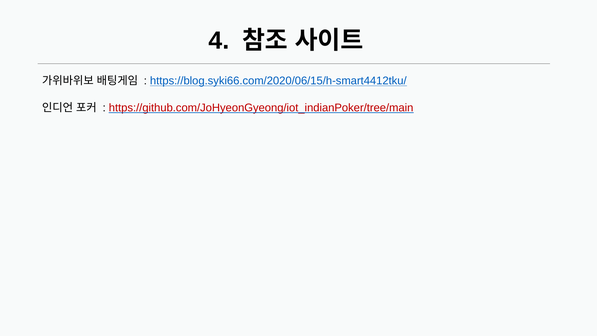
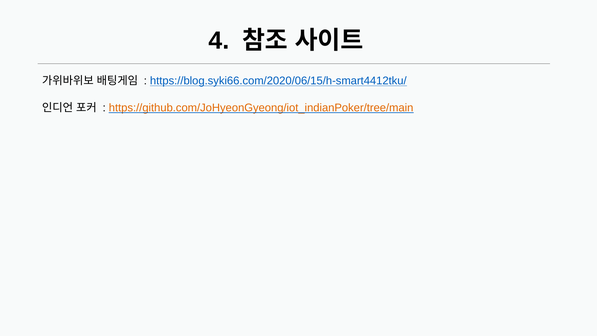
https://github.com/JoHyeonGyeong/iot_indianPoker/tree/main colour: red -> orange
